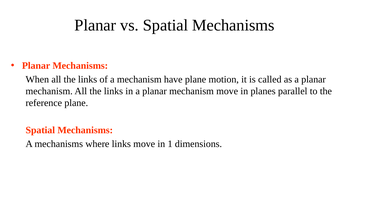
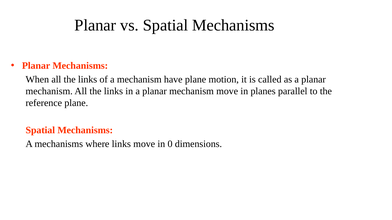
1: 1 -> 0
